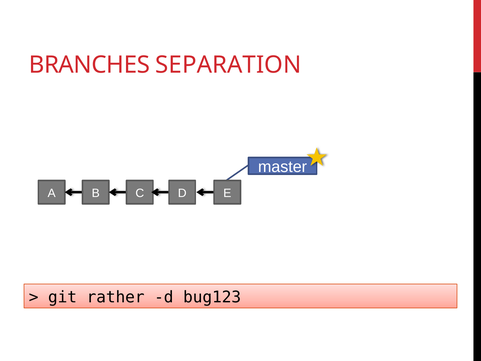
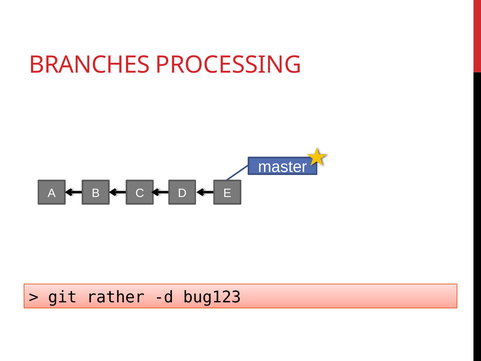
SEPARATION: SEPARATION -> PROCESSING
